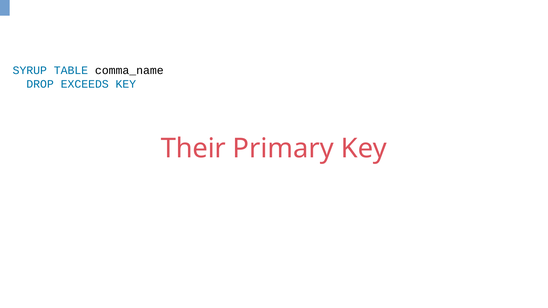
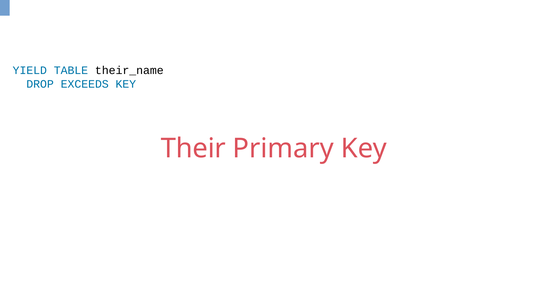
SYRUP: SYRUP -> YIELD
comma_name: comma_name -> their_name
